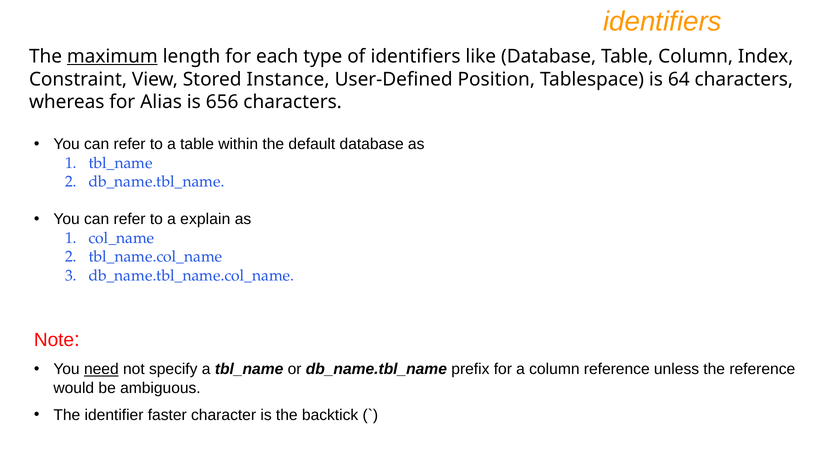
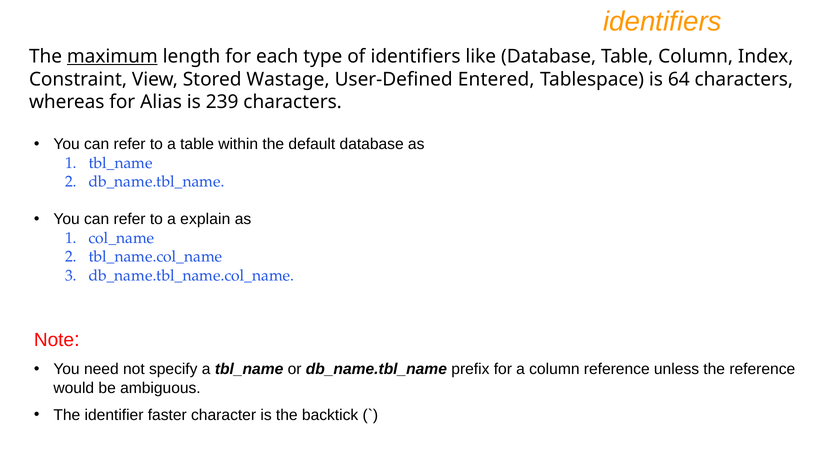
Instance: Instance -> Wastage
Position: Position -> Entered
656: 656 -> 239
need underline: present -> none
